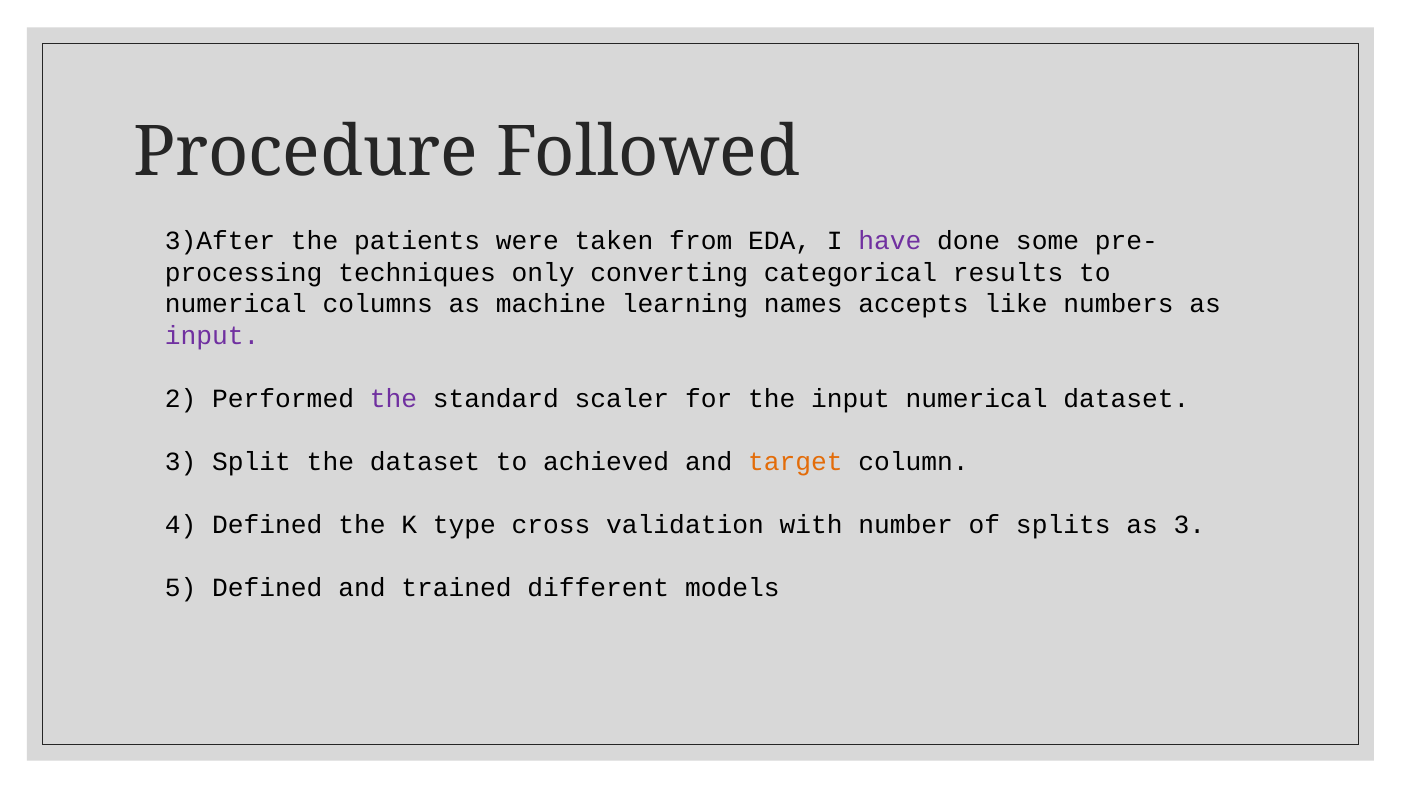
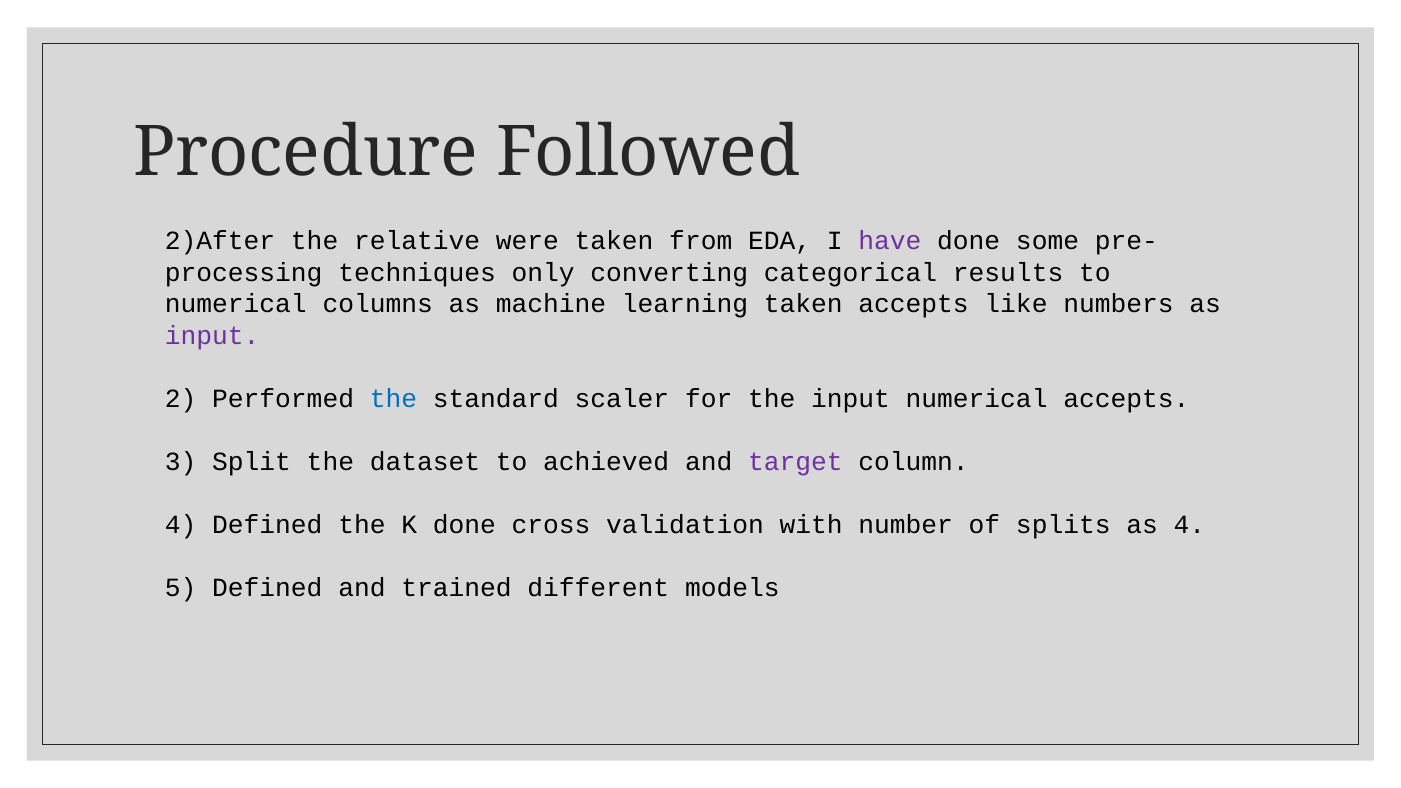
3)After: 3)After -> 2)After
patients: patients -> relative
learning names: names -> taken
the at (393, 399) colour: purple -> blue
numerical dataset: dataset -> accepts
target colour: orange -> purple
K type: type -> done
as 3: 3 -> 4
